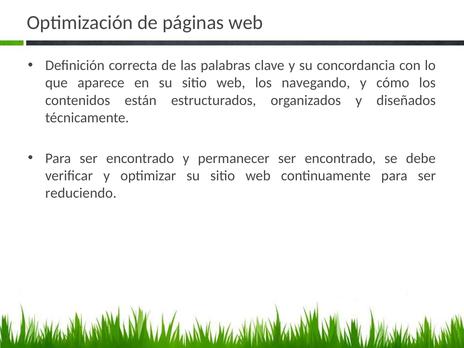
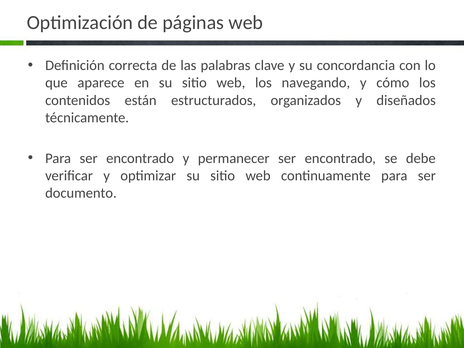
reduciendo: reduciendo -> documento
